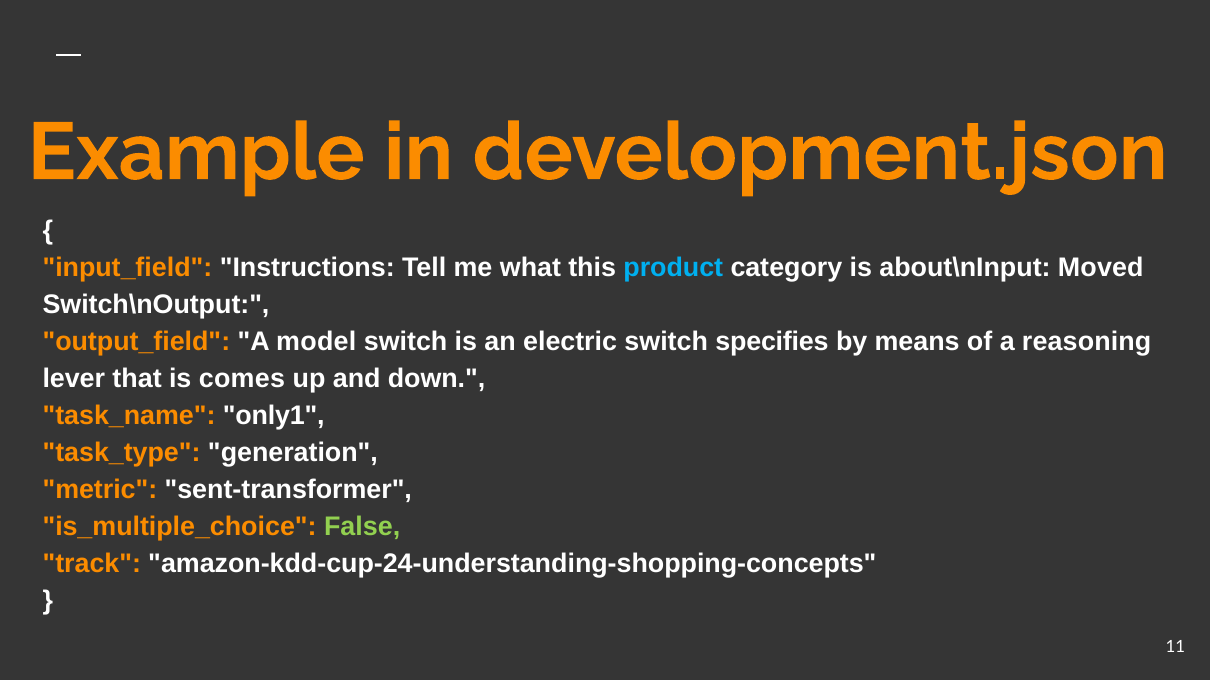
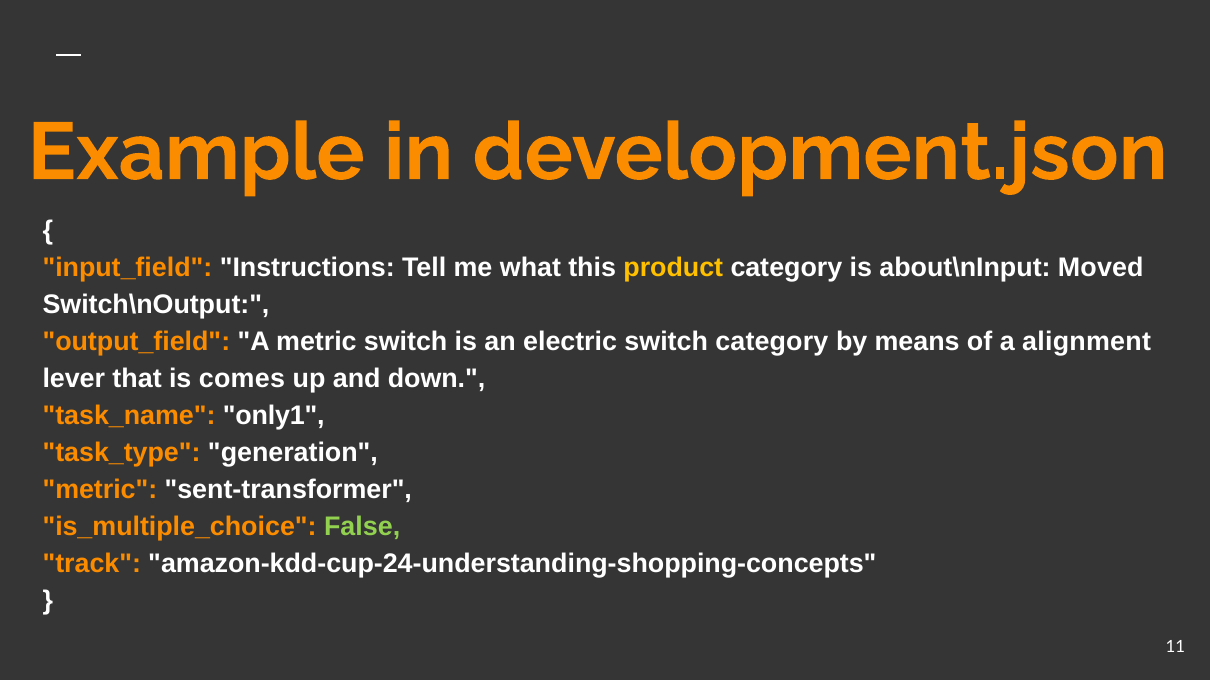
product colour: light blue -> yellow
A model: model -> metric
switch specifies: specifies -> category
reasoning: reasoning -> alignment
